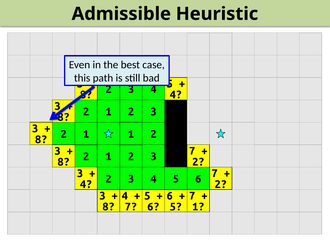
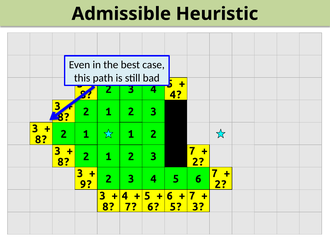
4 at (86, 185): 4 -> 9
1 at (198, 207): 1 -> 3
